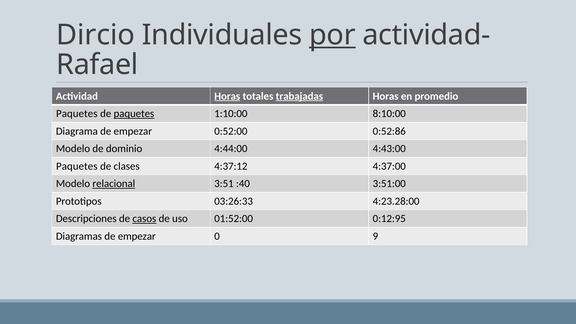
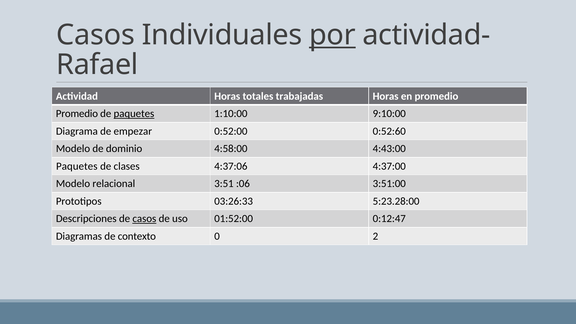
Dircio at (96, 35): Dircio -> Casos
Horas at (227, 96) underline: present -> none
trabajadas underline: present -> none
Paquetes at (77, 114): Paquetes -> Promedio
8:10:00: 8:10:00 -> 9:10:00
0:52:86: 0:52:86 -> 0:52:60
4:44:00: 4:44:00 -> 4:58:00
4:37:12: 4:37:12 -> 4:37:06
relacional underline: present -> none
:40: :40 -> :06
4:23.28:00: 4:23.28:00 -> 5:23.28:00
0:12:95: 0:12:95 -> 0:12:47
Diagramas de empezar: empezar -> contexto
9: 9 -> 2
